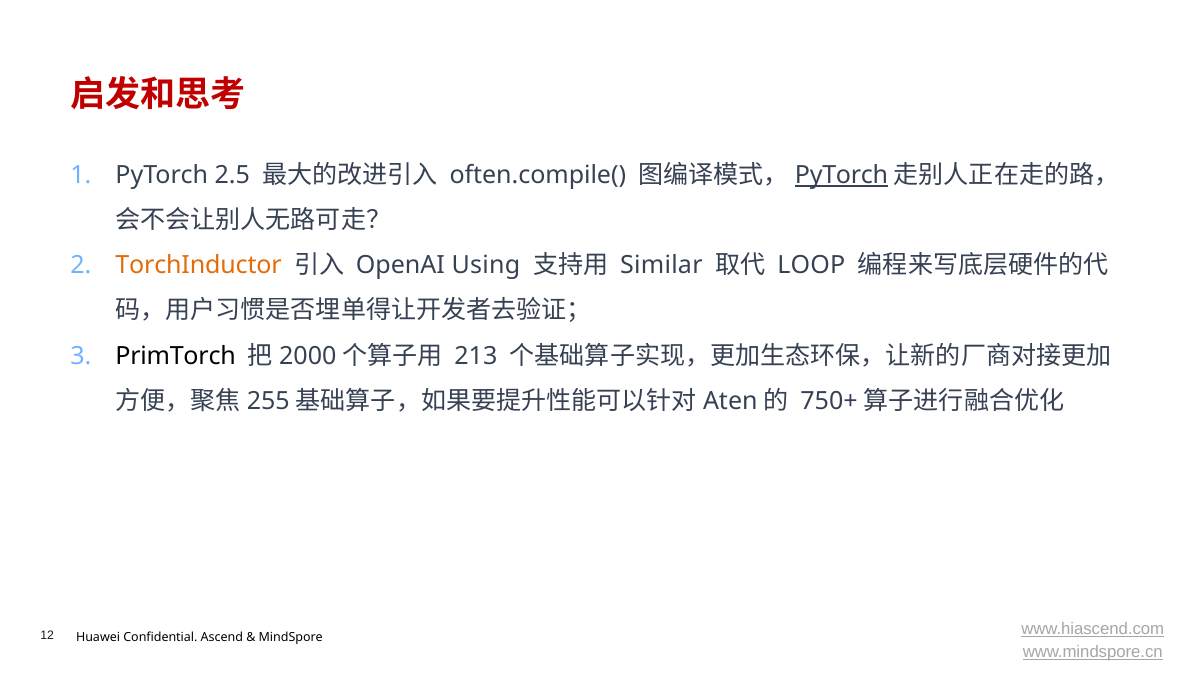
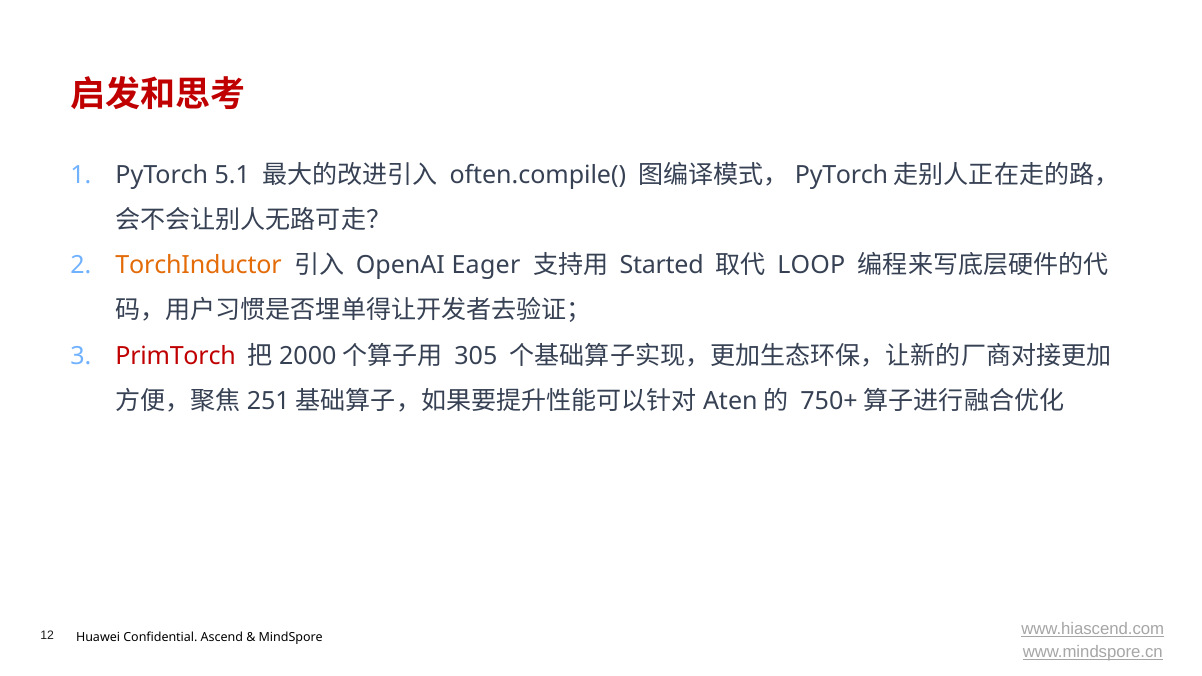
2.5: 2.5 -> 5.1
PyTorch at (842, 175) underline: present -> none
Using: Using -> Eager
Similar: Similar -> Started
PrimTorch colour: black -> red
213: 213 -> 305
255: 255 -> 251
